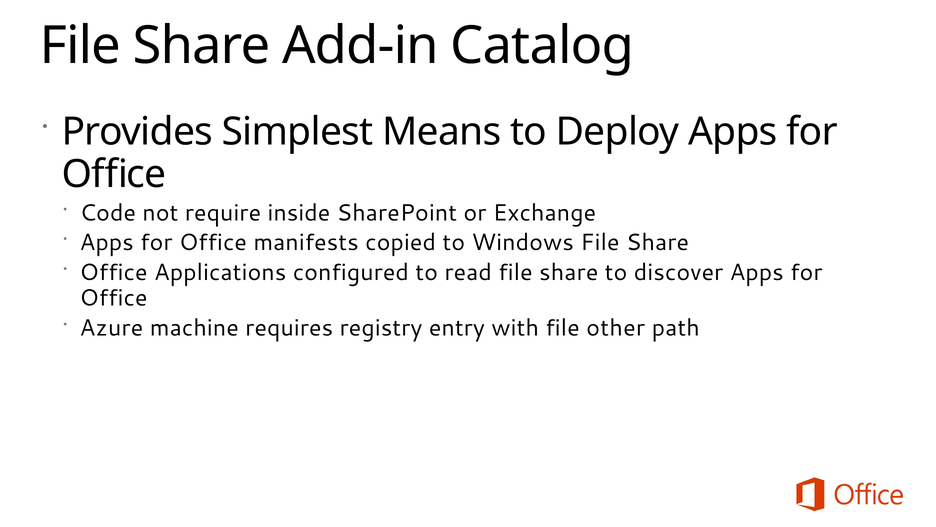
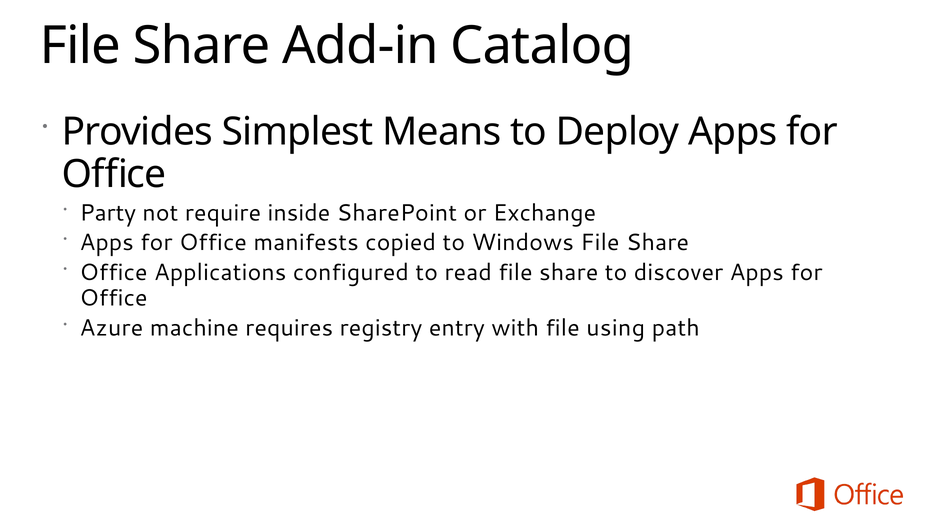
Code: Code -> Party
other: other -> using
